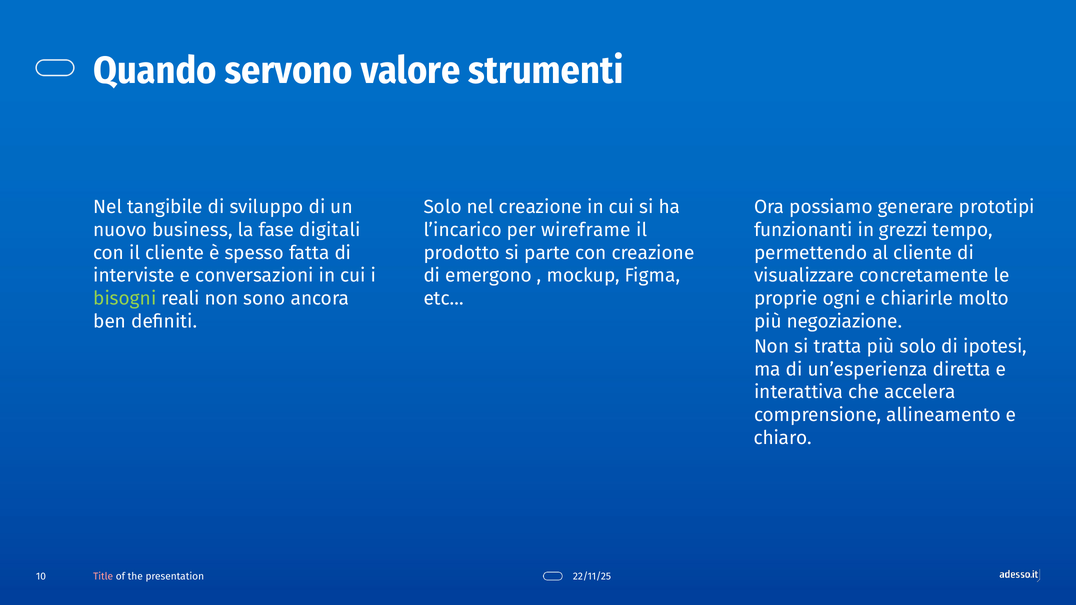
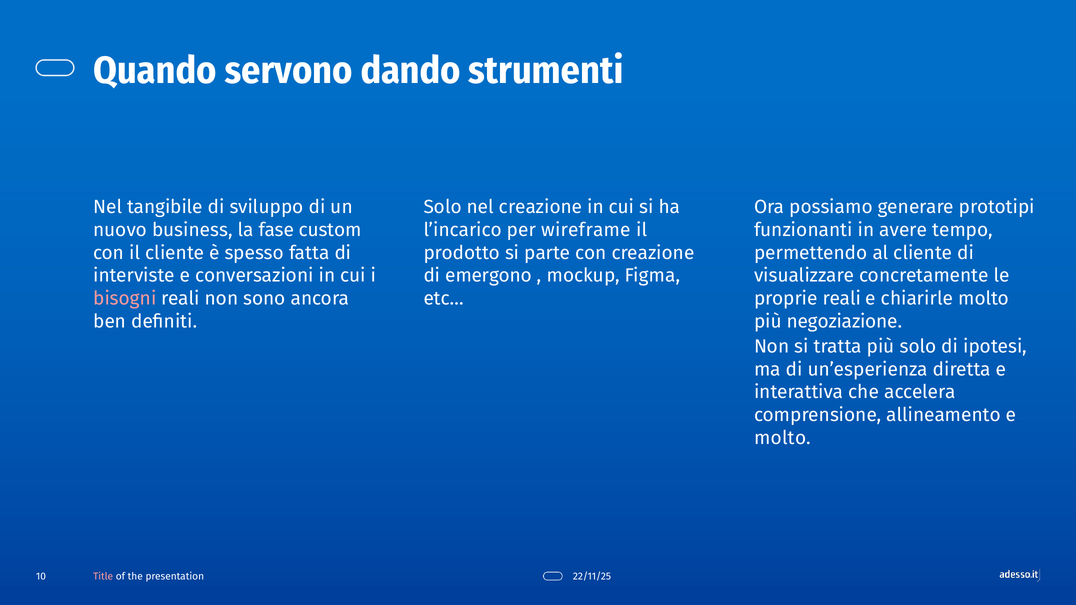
valore: valore -> dando
digitali: digitali -> custom
grezzi: grezzi -> avere
bisogni colour: light green -> pink
proprie ogni: ogni -> reali
chiaro at (783, 438): chiaro -> molto
